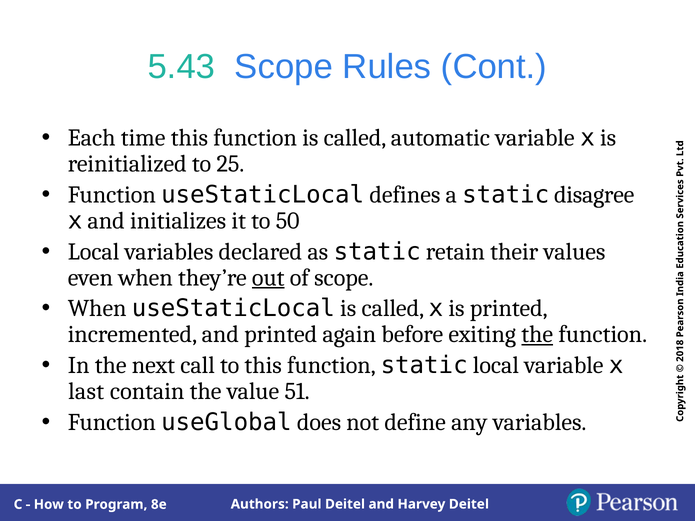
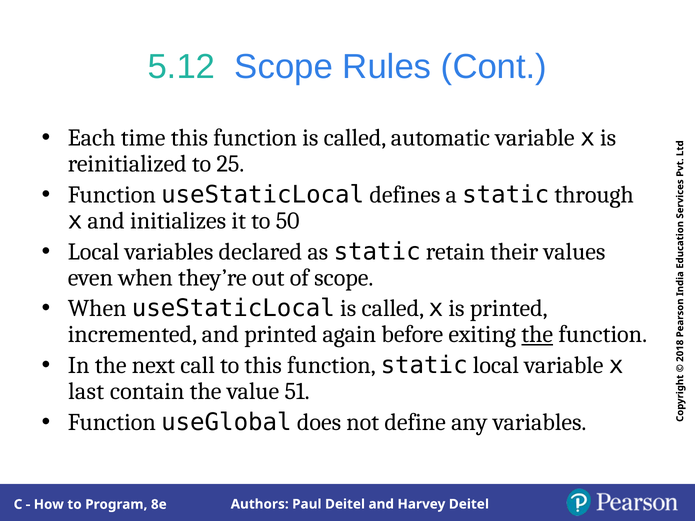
5.43: 5.43 -> 5.12
disagree: disagree -> through
out underline: present -> none
